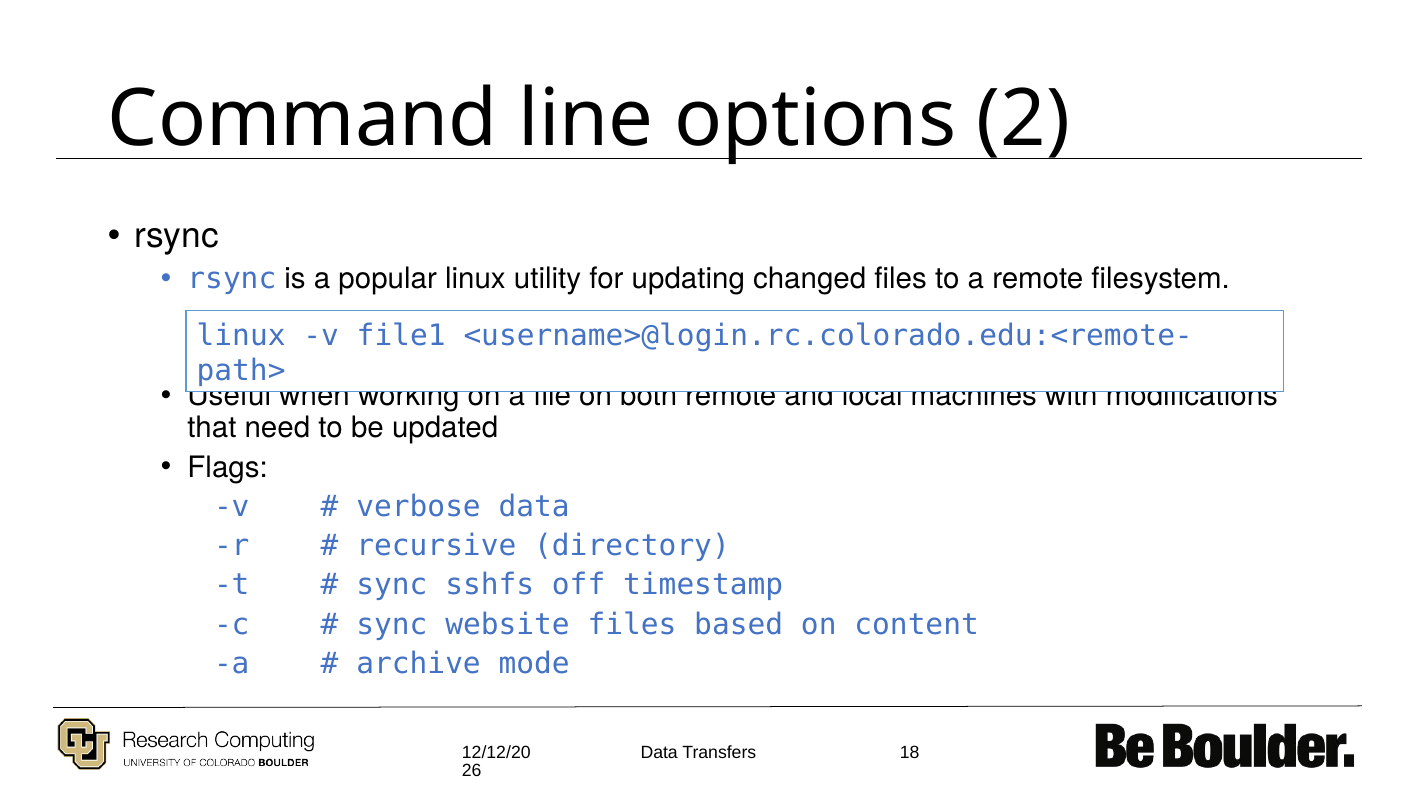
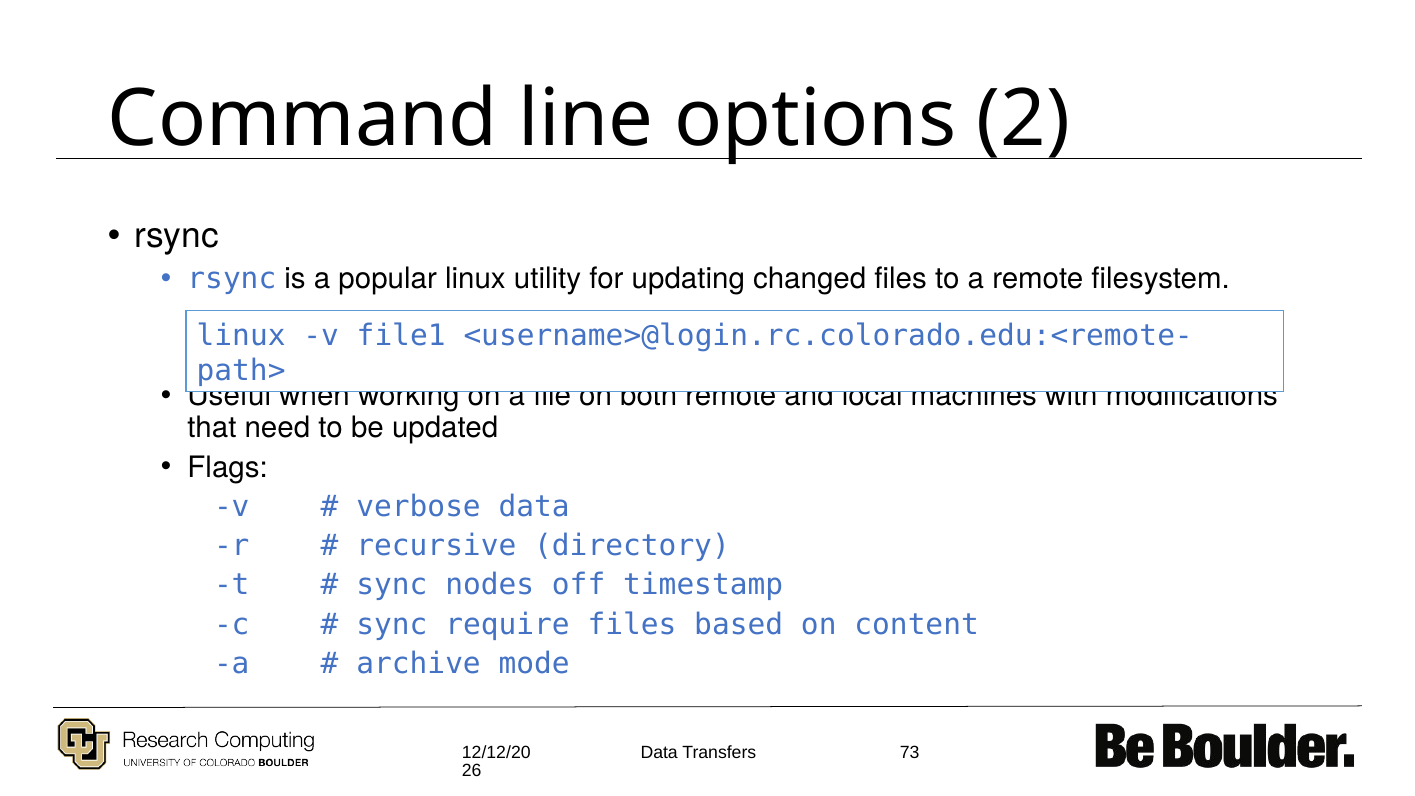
sshfs: sshfs -> nodes
website: website -> require
18: 18 -> 73
